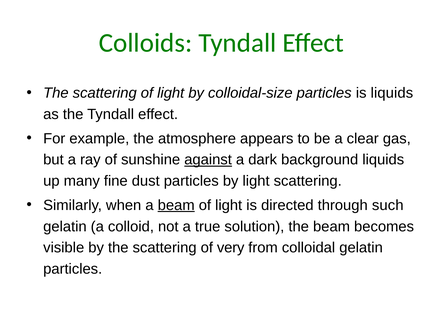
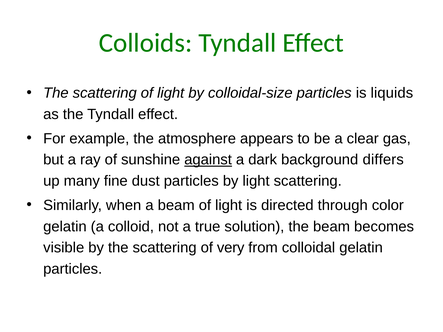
background liquids: liquids -> differs
beam at (176, 205) underline: present -> none
such: such -> color
